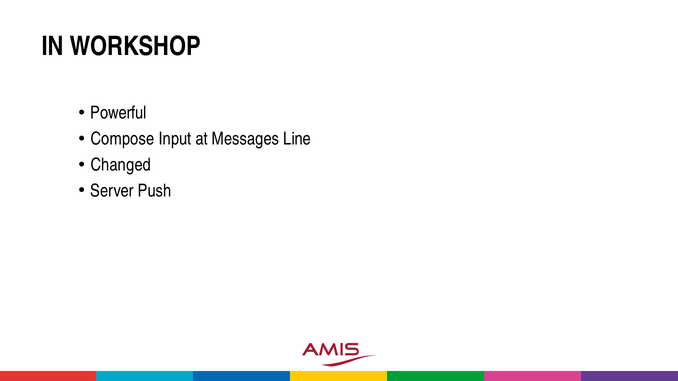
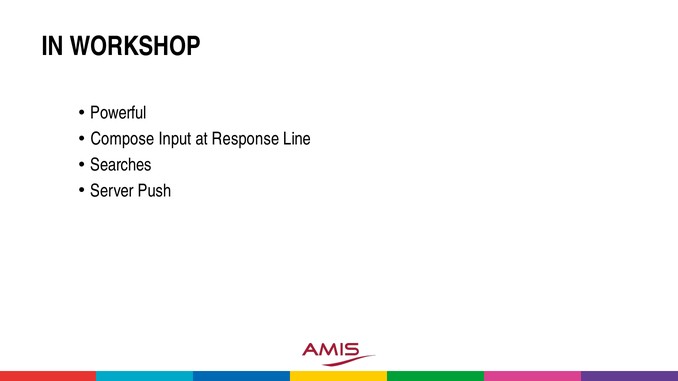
Messages: Messages -> Response
Changed: Changed -> Searches
